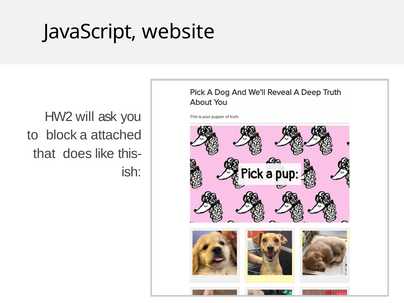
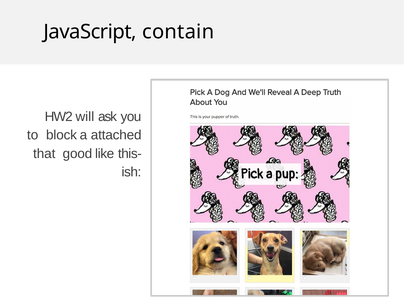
website: website -> contain
does: does -> good
